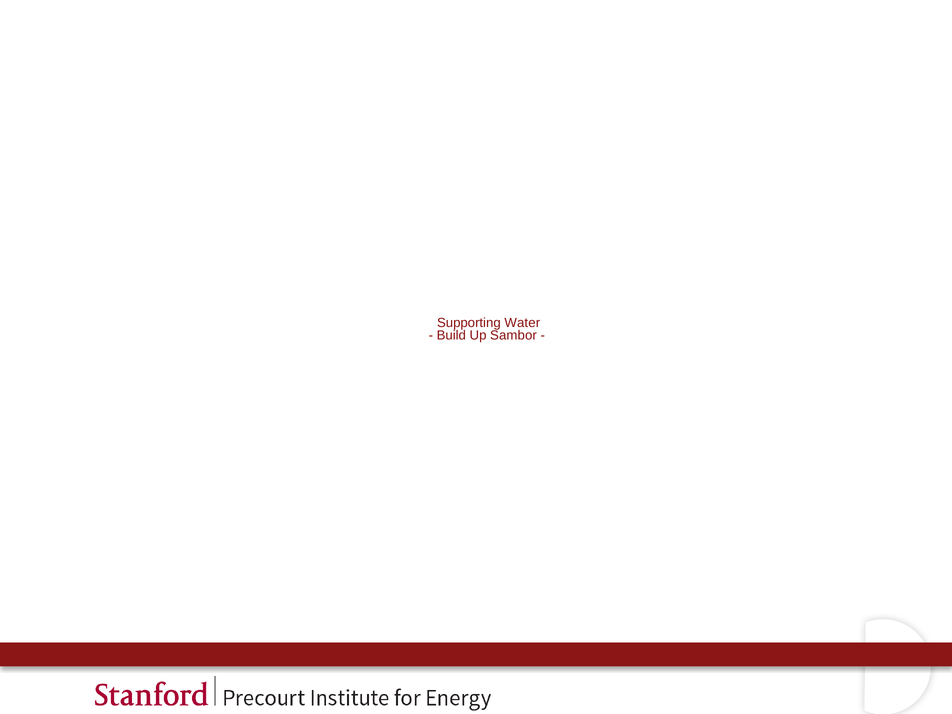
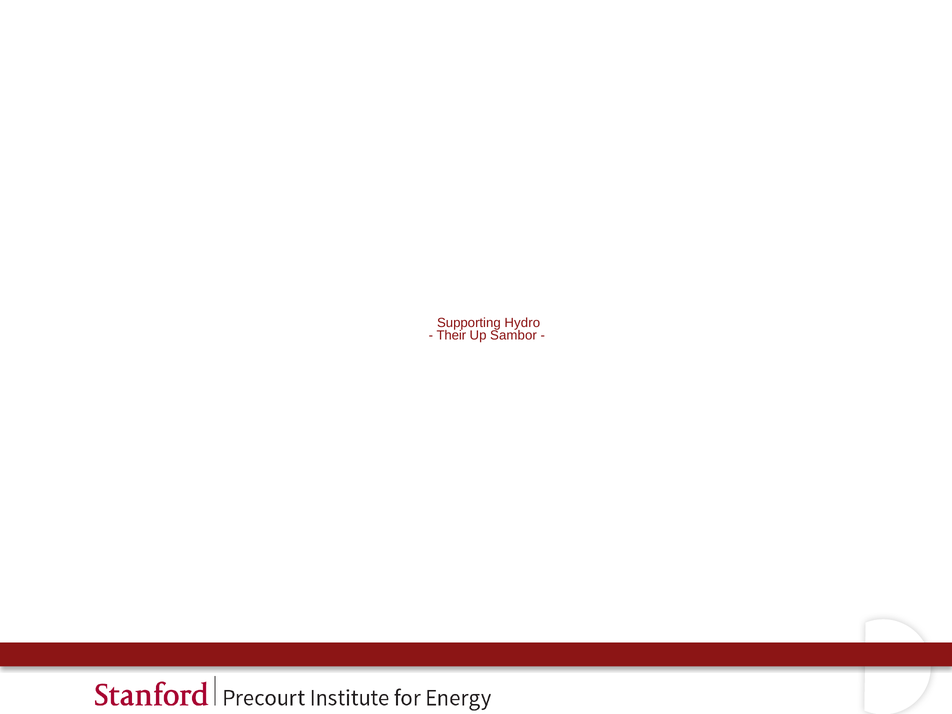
Water: Water -> Hydro
Build: Build -> Their
